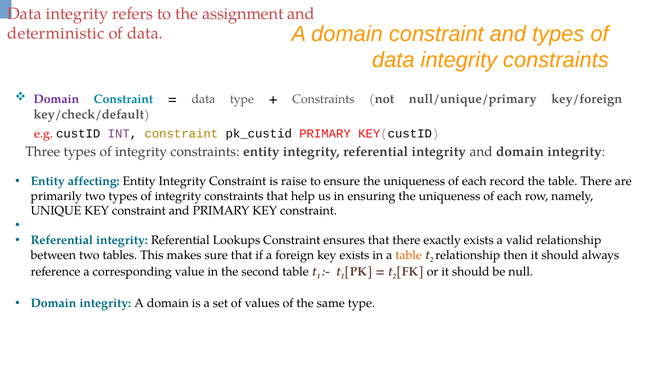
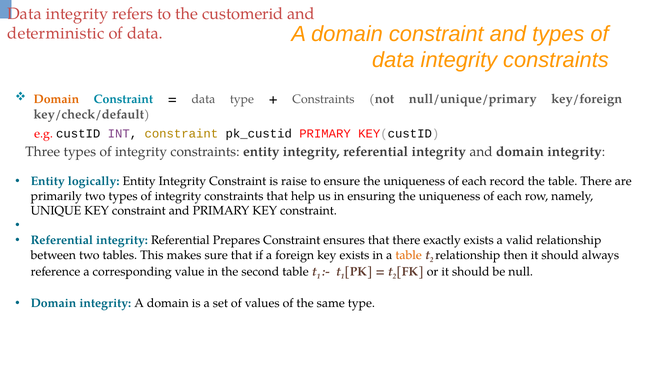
assignment: assignment -> customerid
Domain at (56, 99) colour: purple -> orange
affecting: affecting -> logically
Lookups: Lookups -> Prepares
